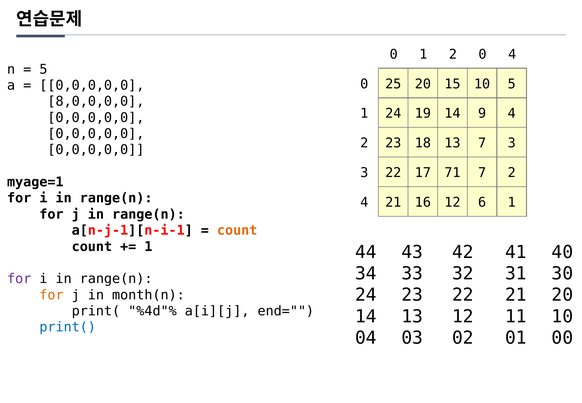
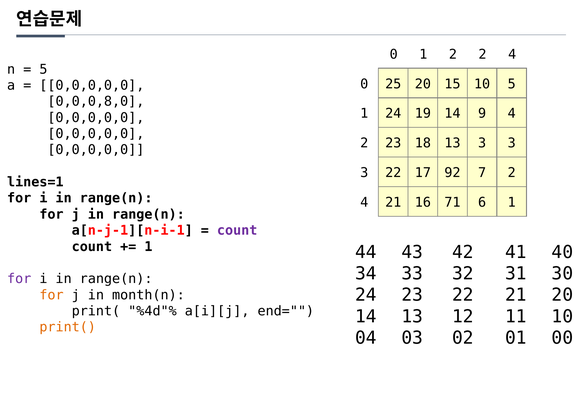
2 0: 0 -> 2
8,0,0,0,0: 8,0,0,0,0 -> 0,0,0,8,0
13 7: 7 -> 3
71: 71 -> 92
myage=1: myage=1 -> lines=1
16 12: 12 -> 71
count at (237, 230) colour: orange -> purple
print( at (68, 327) colour: blue -> orange
